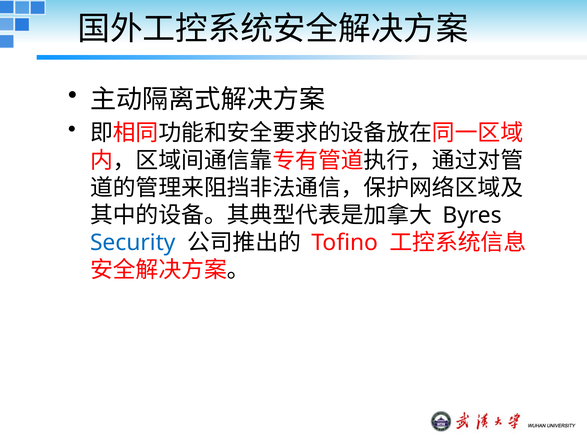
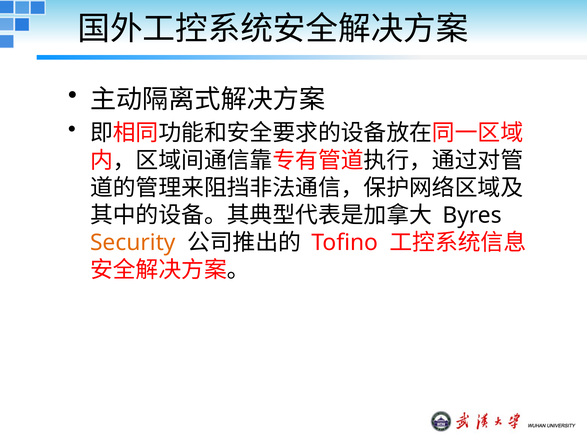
Security colour: blue -> orange
